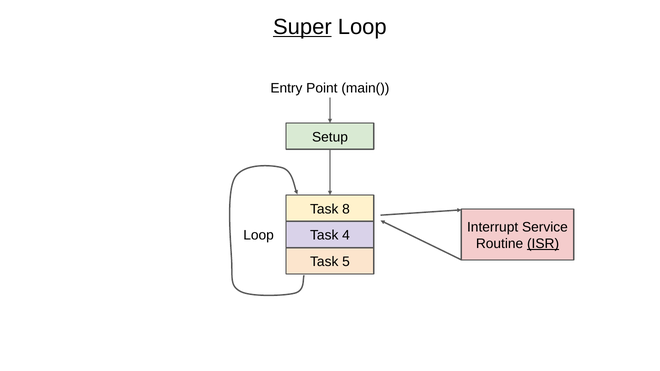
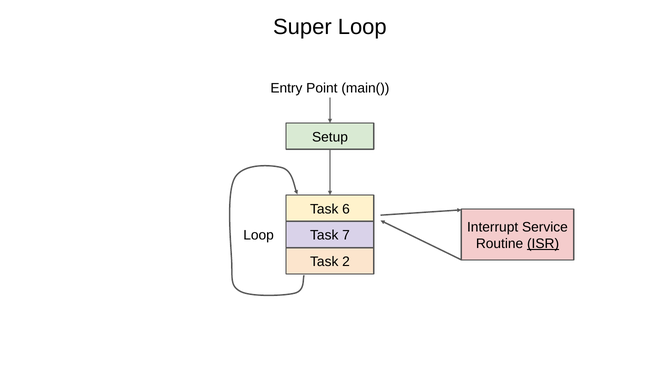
Super underline: present -> none
8: 8 -> 6
4: 4 -> 7
5: 5 -> 2
